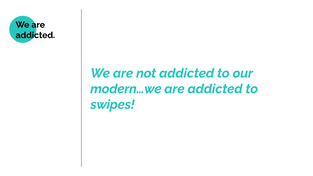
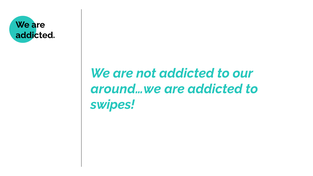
modern…we: modern…we -> around…we
